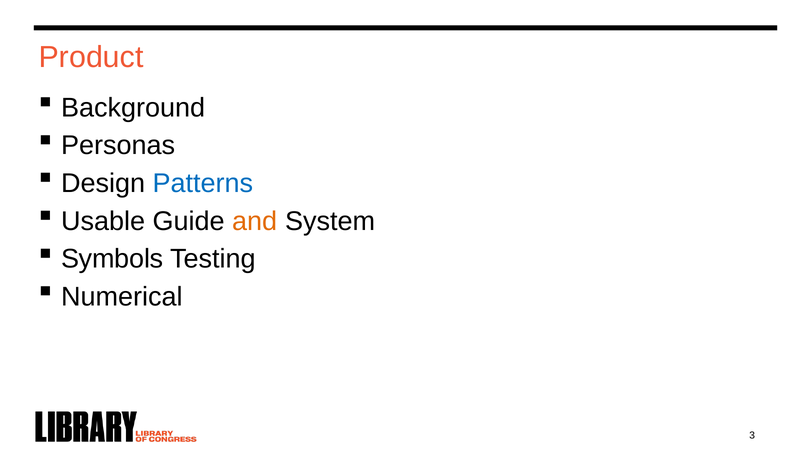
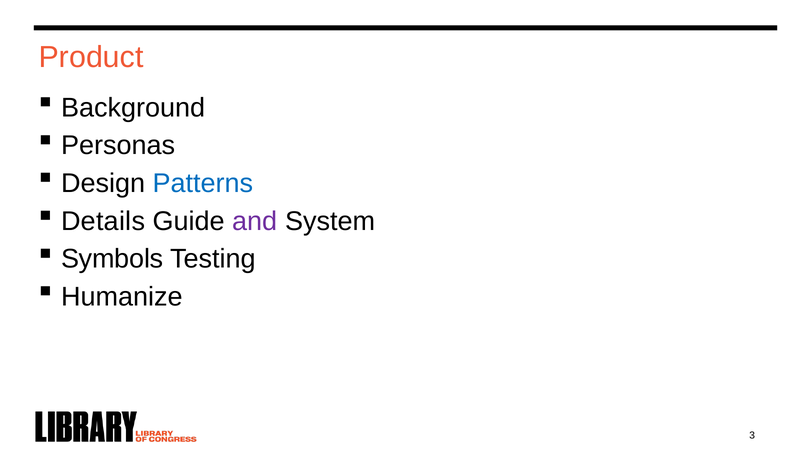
Usable: Usable -> Details
and colour: orange -> purple
Numerical: Numerical -> Humanize
